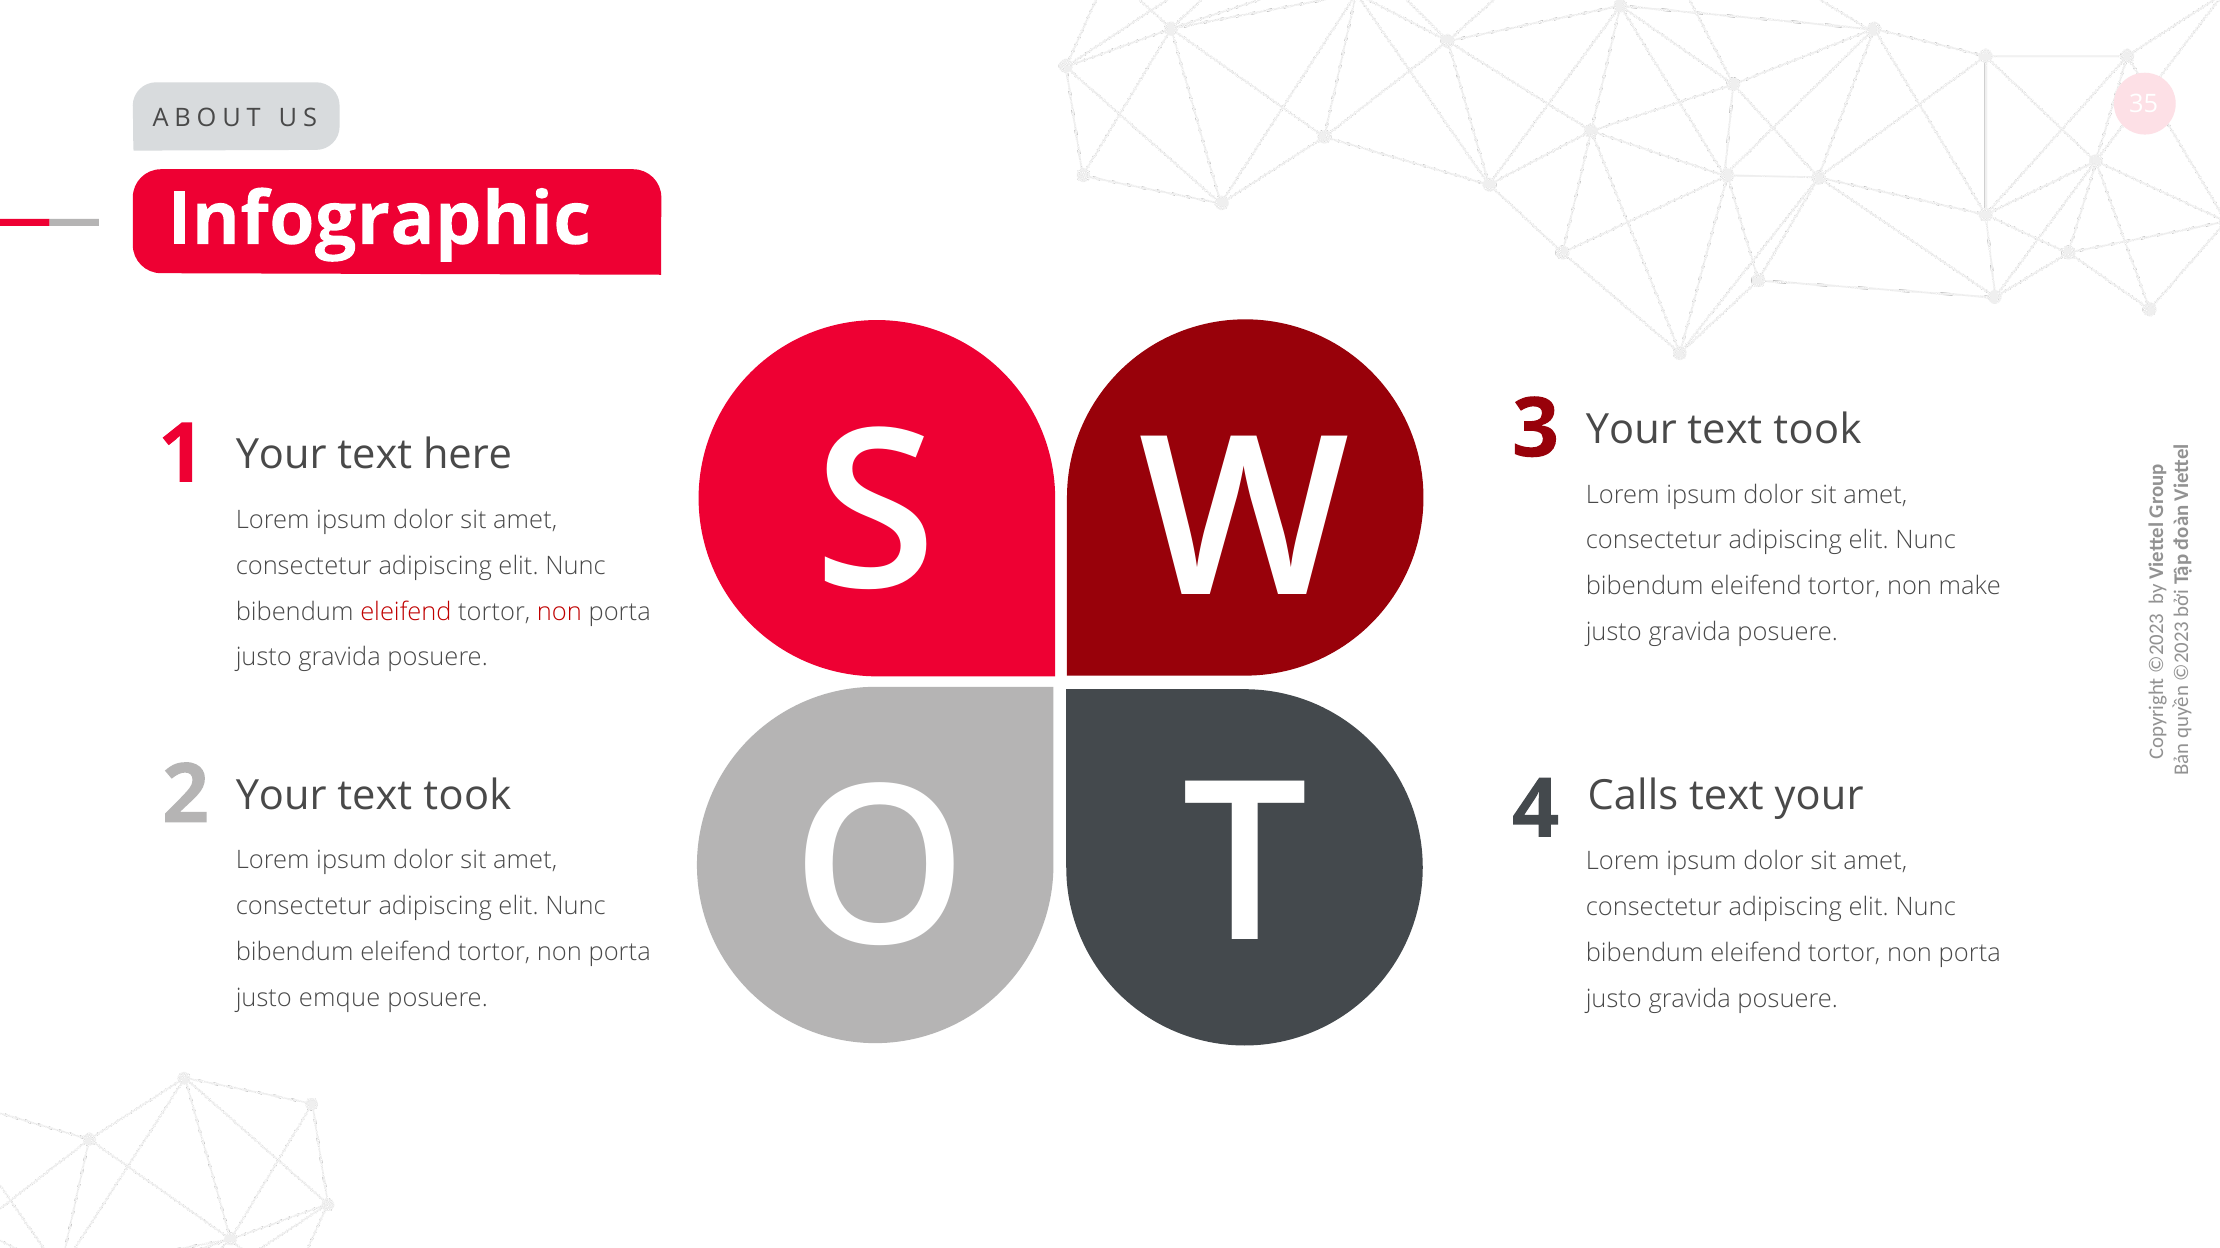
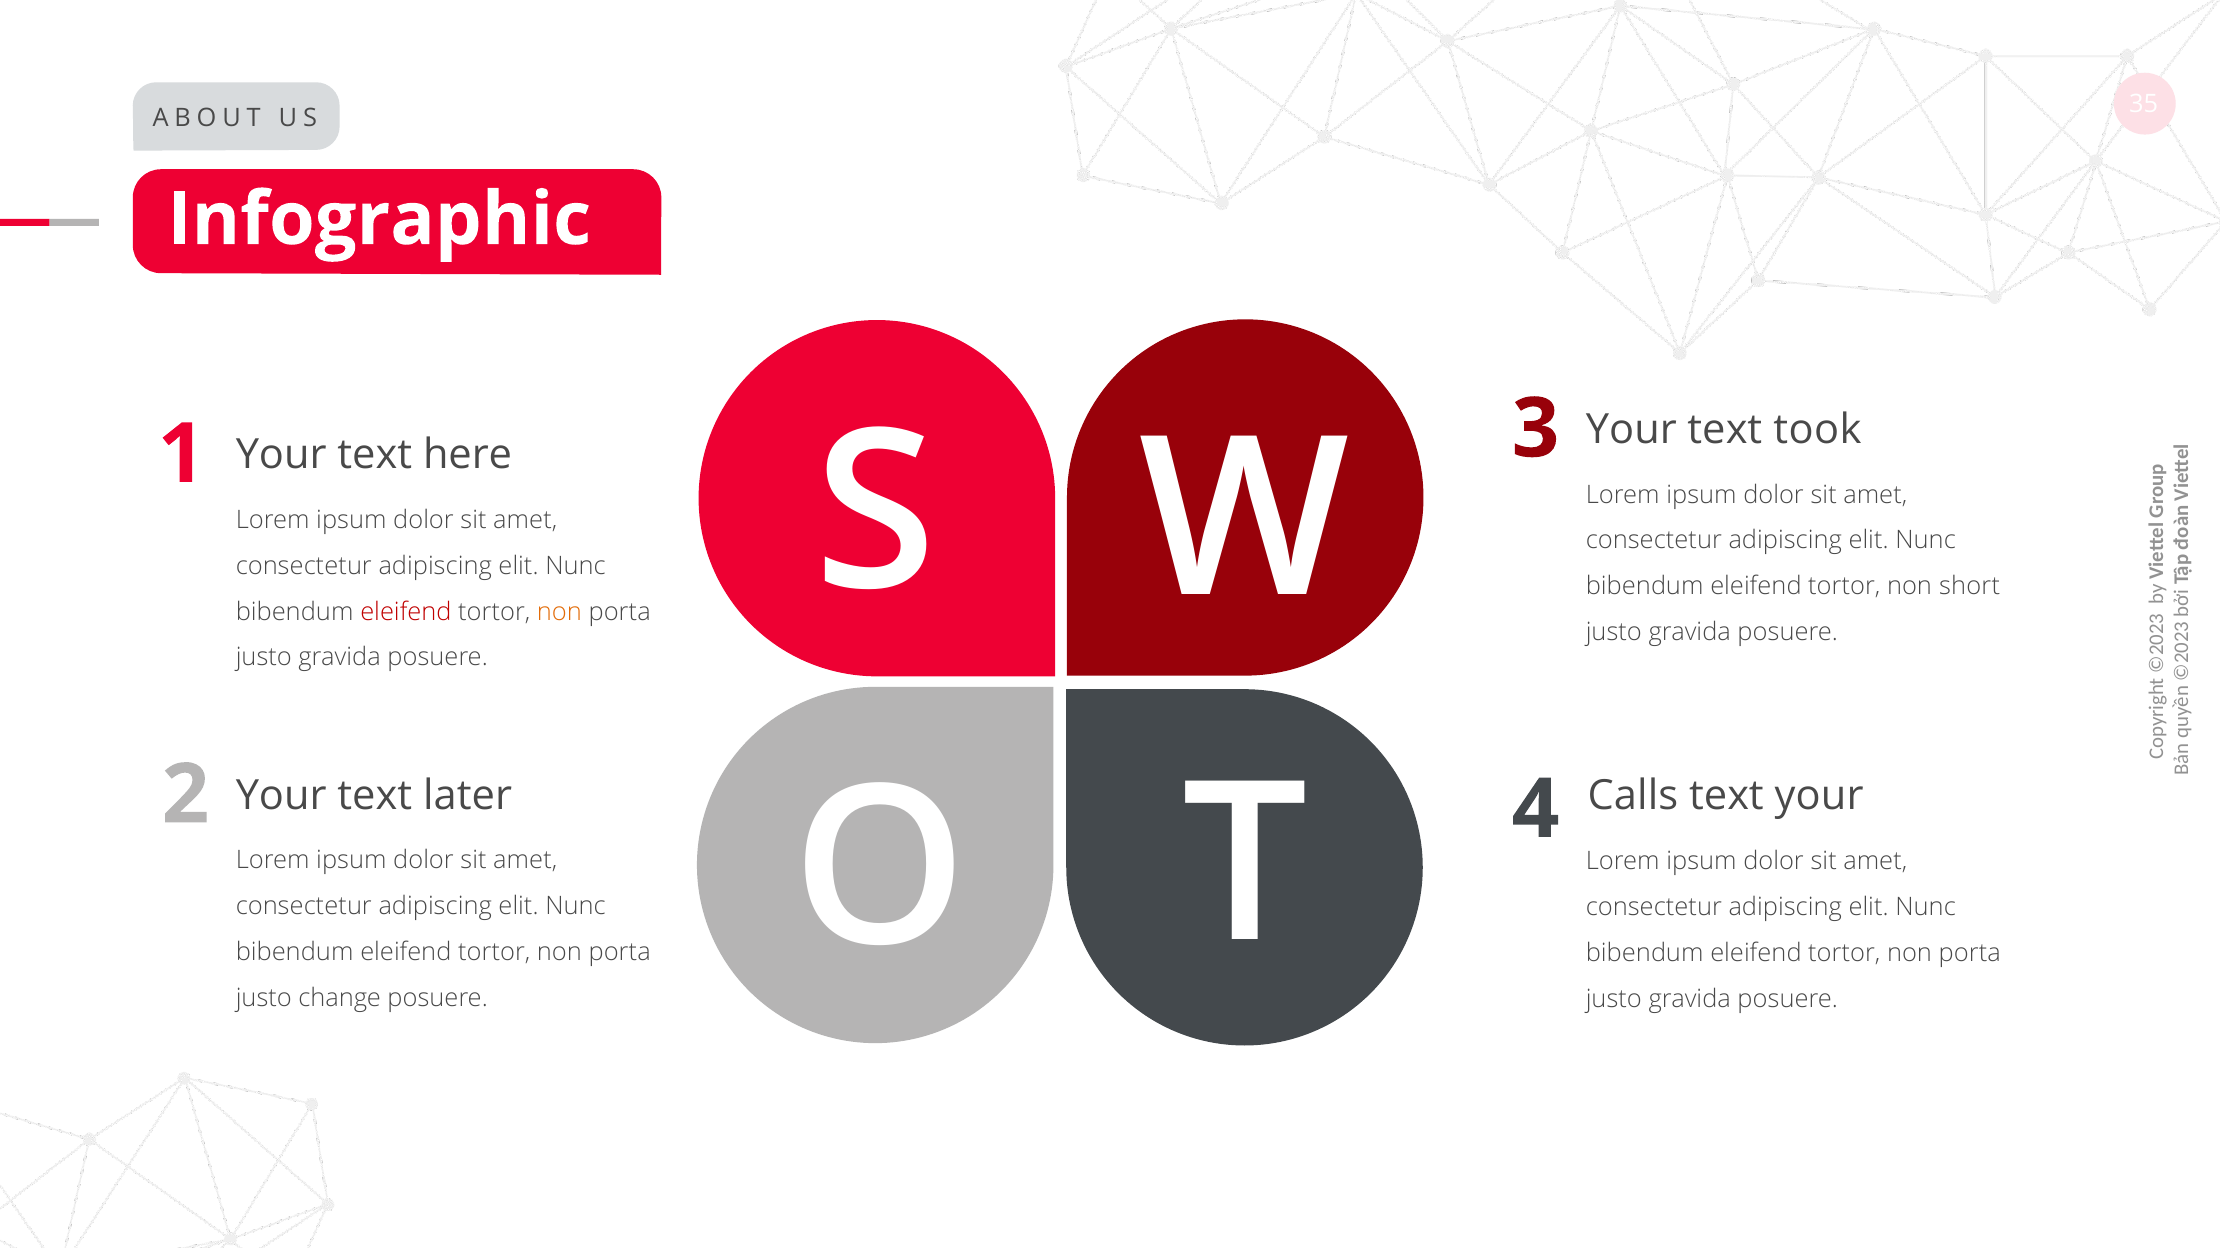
make: make -> short
non at (559, 612) colour: red -> orange
took at (467, 796): took -> later
emque: emque -> change
